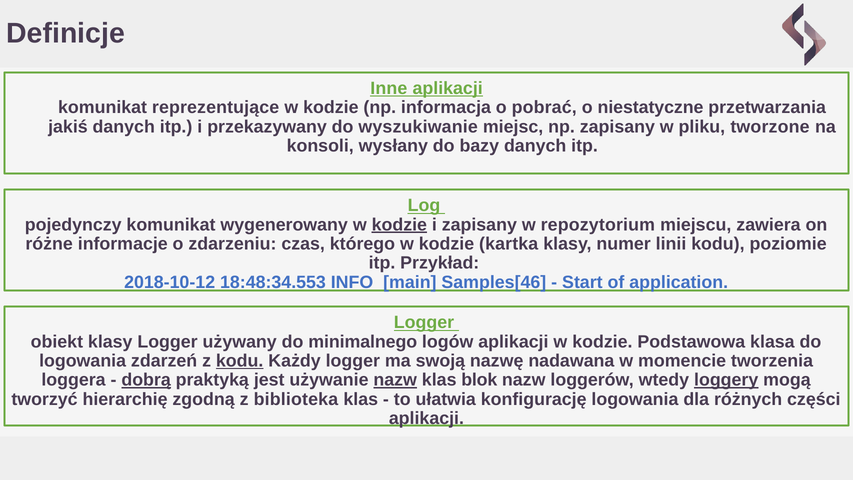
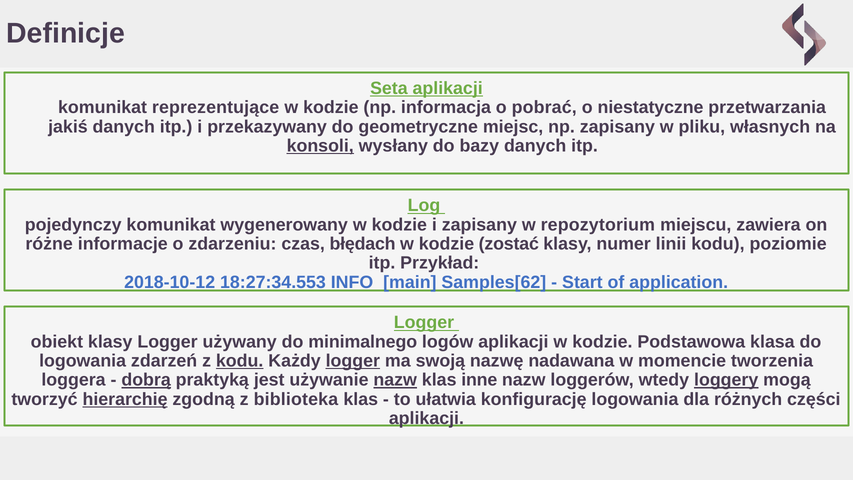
Inne: Inne -> Seta
wyszukiwanie: wyszukiwanie -> geometryczne
tworzone: tworzone -> własnych
konsoli underline: none -> present
kodzie at (399, 225) underline: present -> none
którego: którego -> błędach
kartka: kartka -> zostać
18:48:34.553: 18:48:34.553 -> 18:27:34.553
Samples[46: Samples[46 -> Samples[62
logger at (353, 361) underline: none -> present
blok: blok -> inne
hierarchię underline: none -> present
